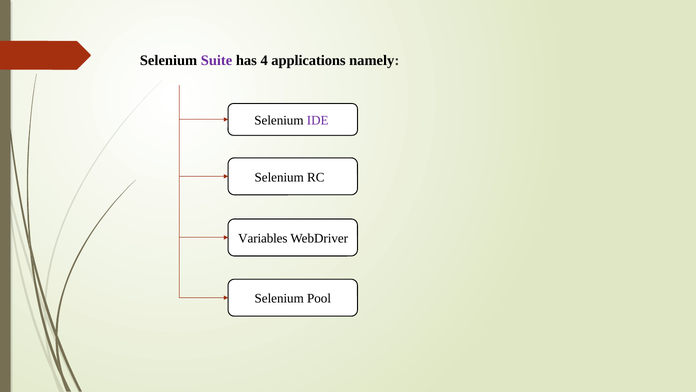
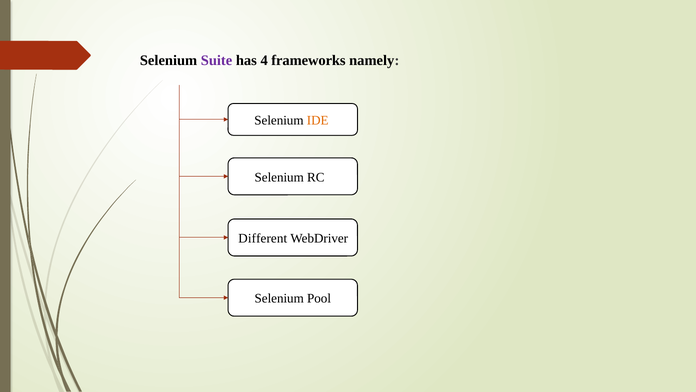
applications: applications -> frameworks
IDE colour: purple -> orange
Variables: Variables -> Different
